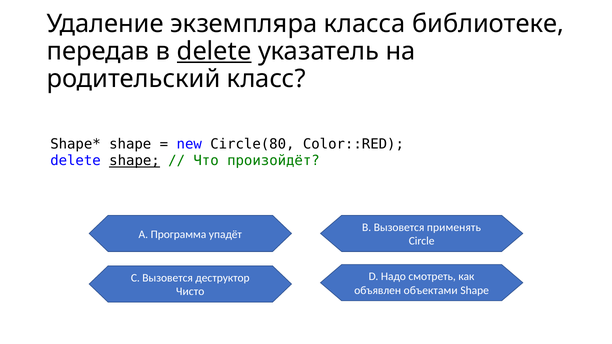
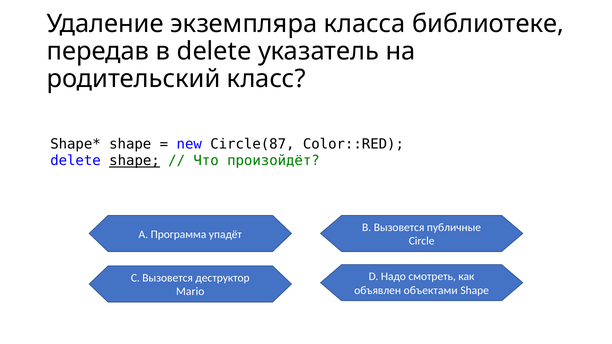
delete at (214, 51) underline: present -> none
Circle(80: Circle(80 -> Circle(87
применять: применять -> публичные
Чисто: Чисто -> Mario
